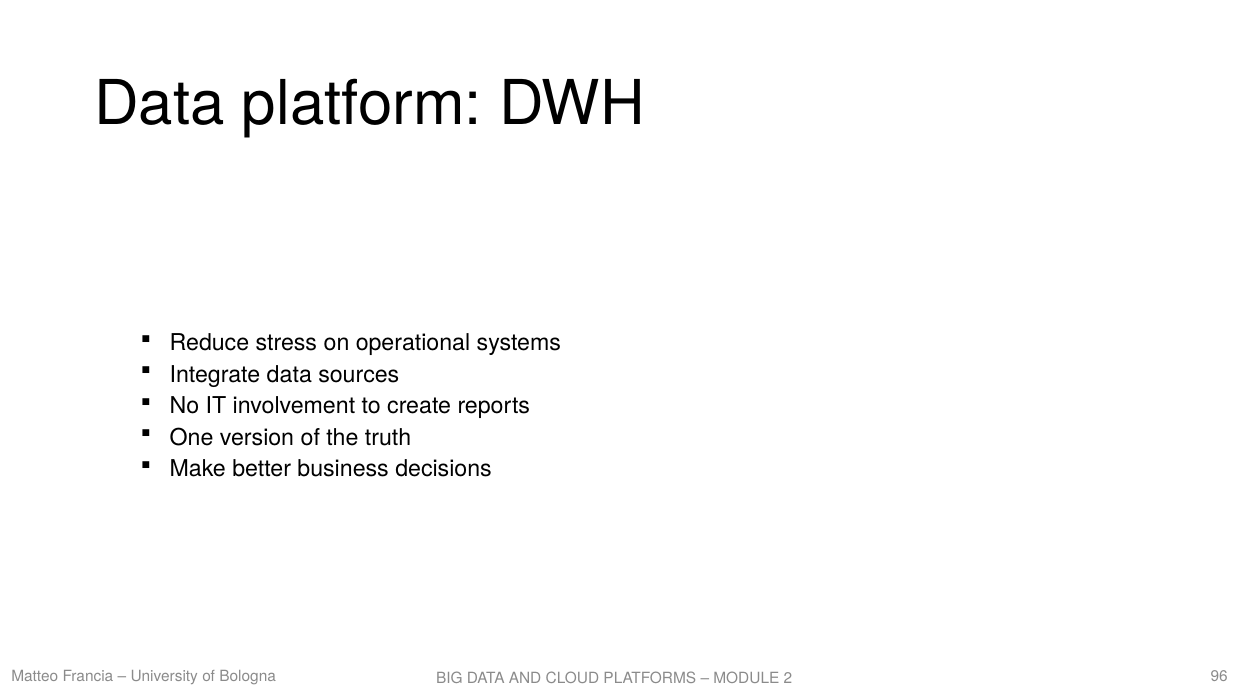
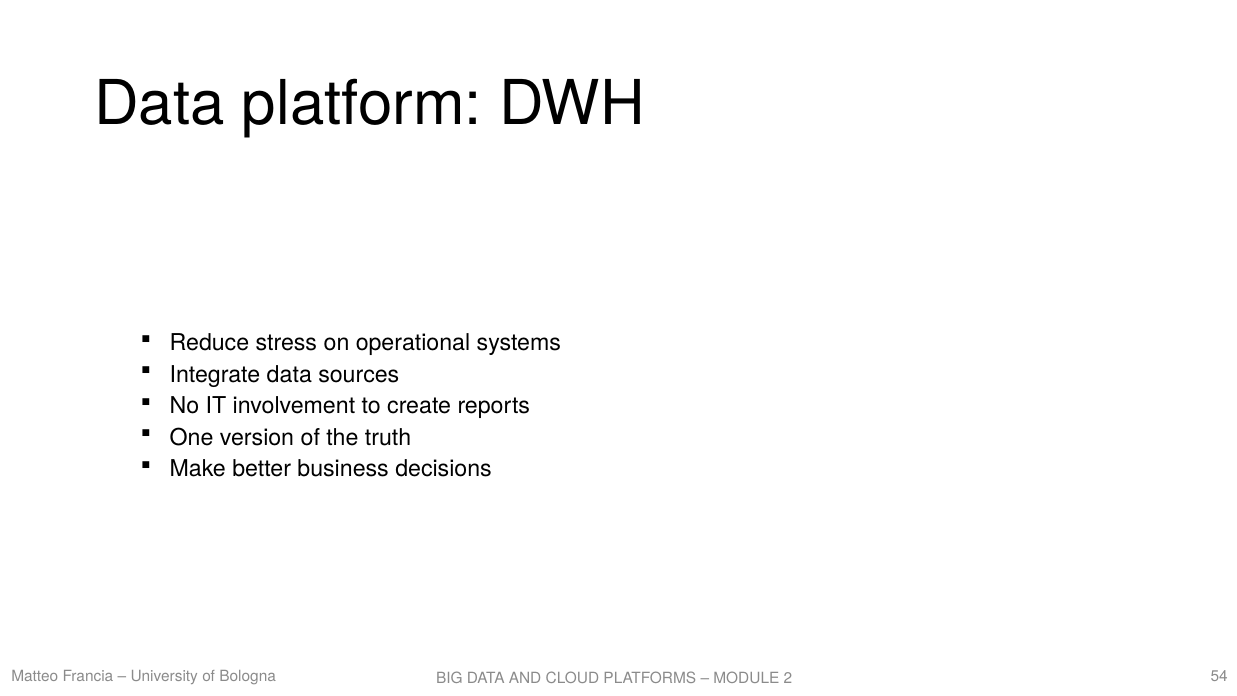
96: 96 -> 54
